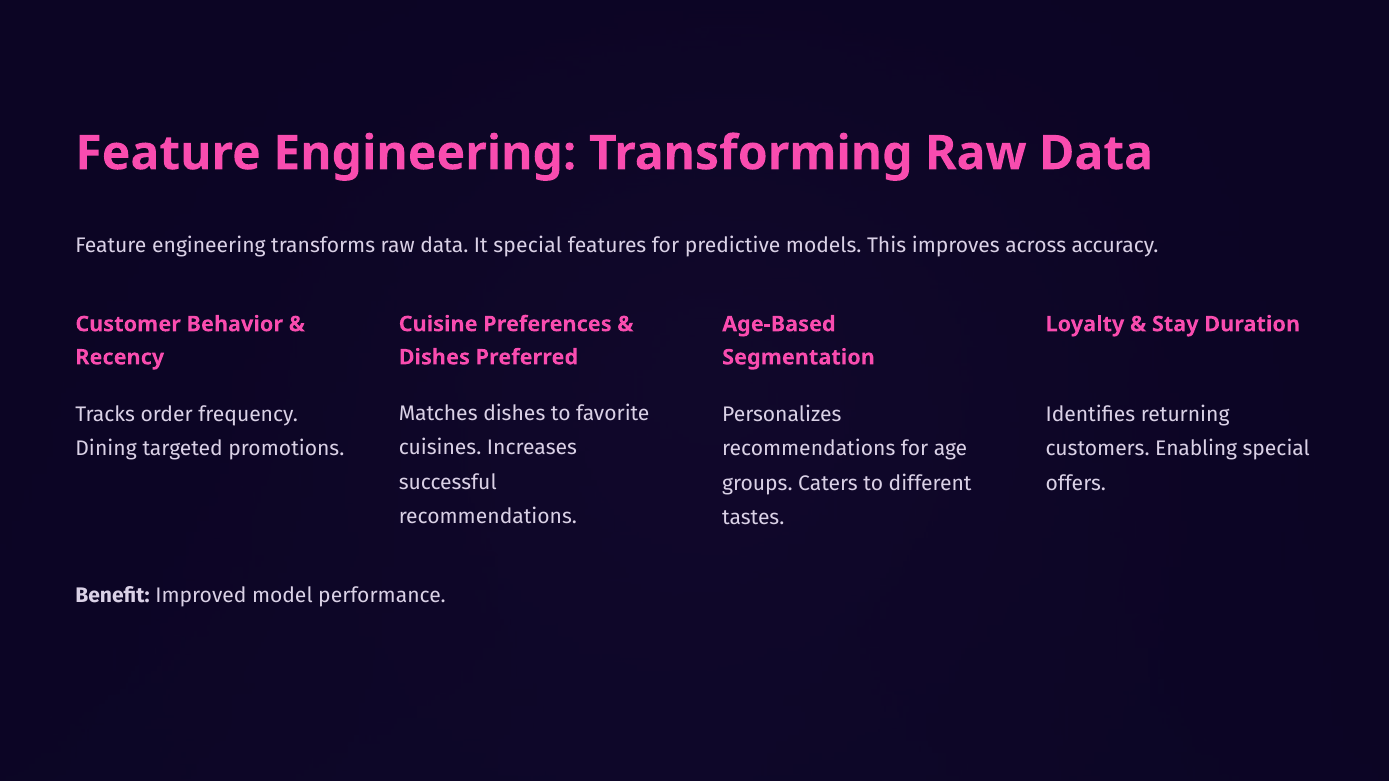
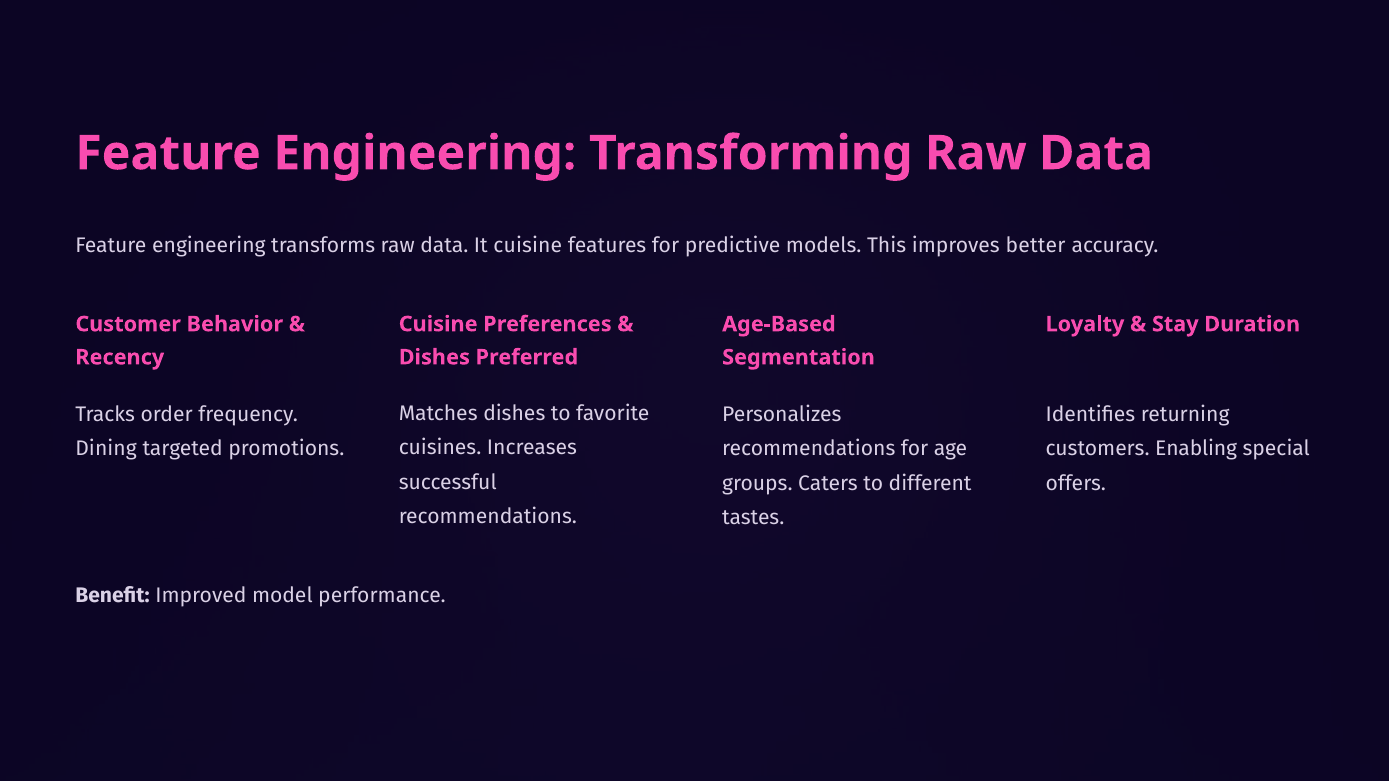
It special: special -> cuisine
across: across -> better
